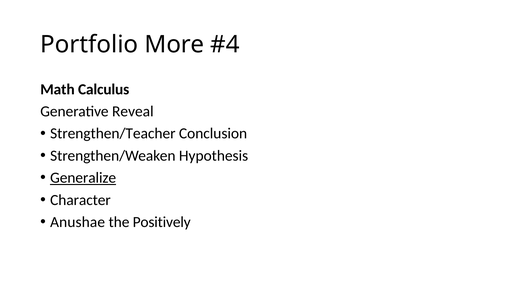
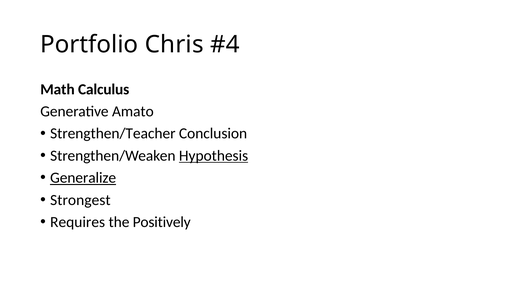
More: More -> Chris
Reveal: Reveal -> Amato
Hypothesis underline: none -> present
Character: Character -> Strongest
Anushae: Anushae -> Requires
